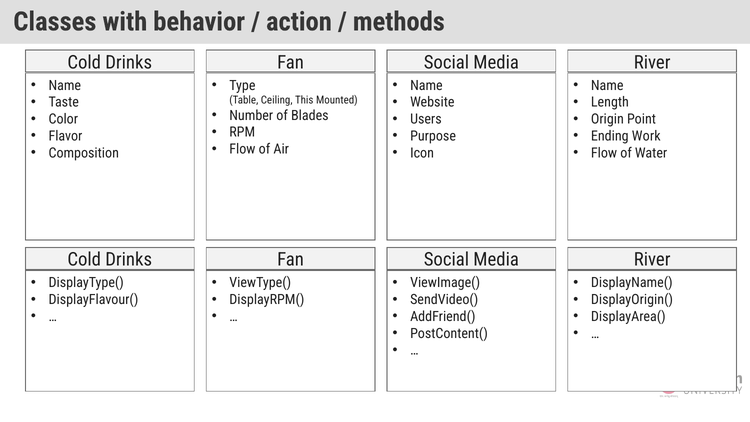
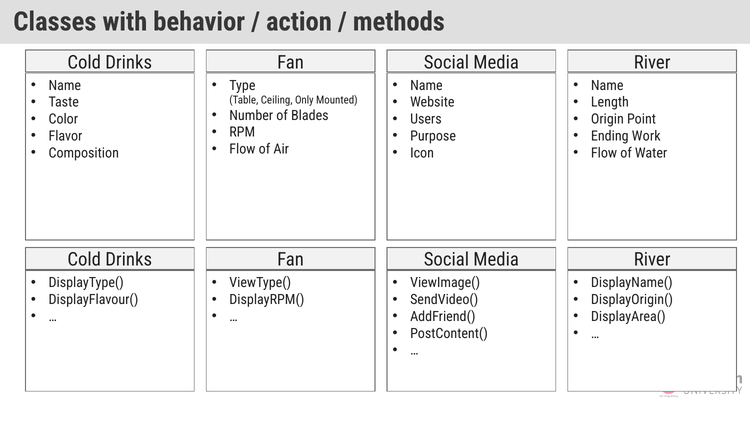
This: This -> Only
